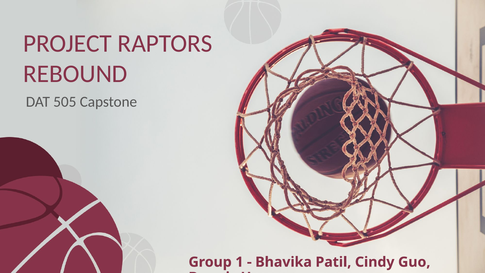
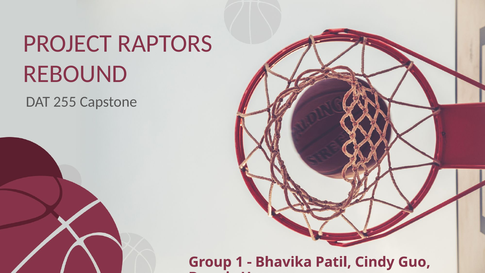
505: 505 -> 255
